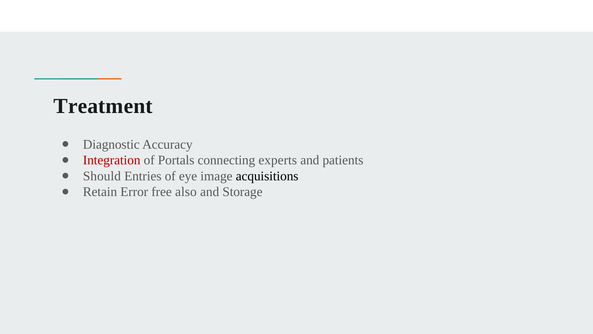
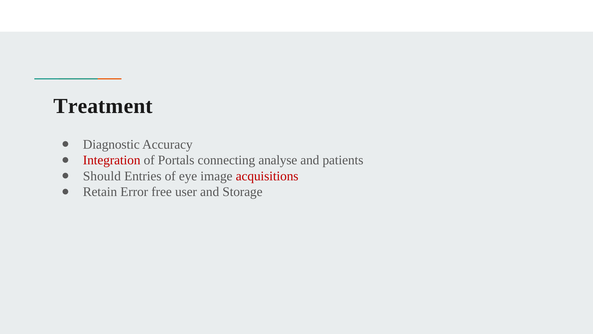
experts: experts -> analyse
acquisitions colour: black -> red
also: also -> user
